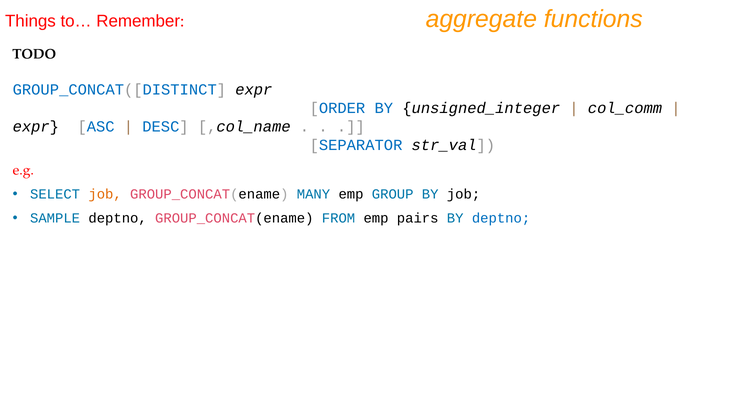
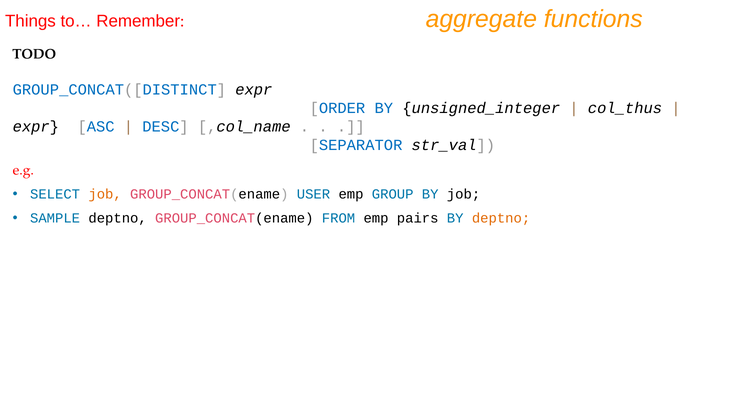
col_comm: col_comm -> col_thus
MANY: MANY -> USER
deptno at (501, 218) colour: blue -> orange
